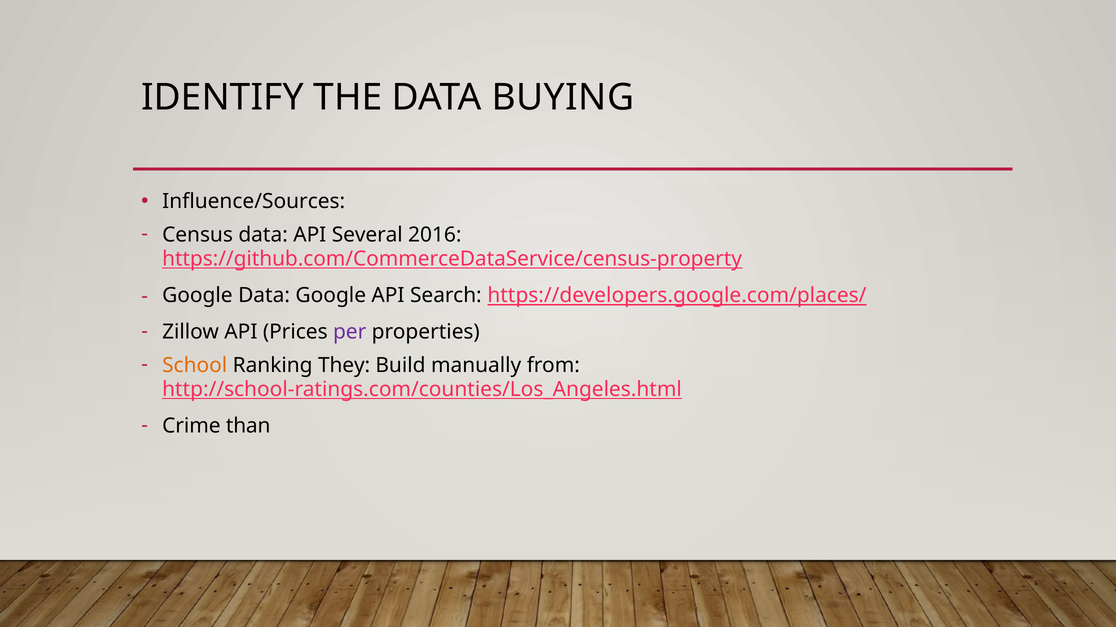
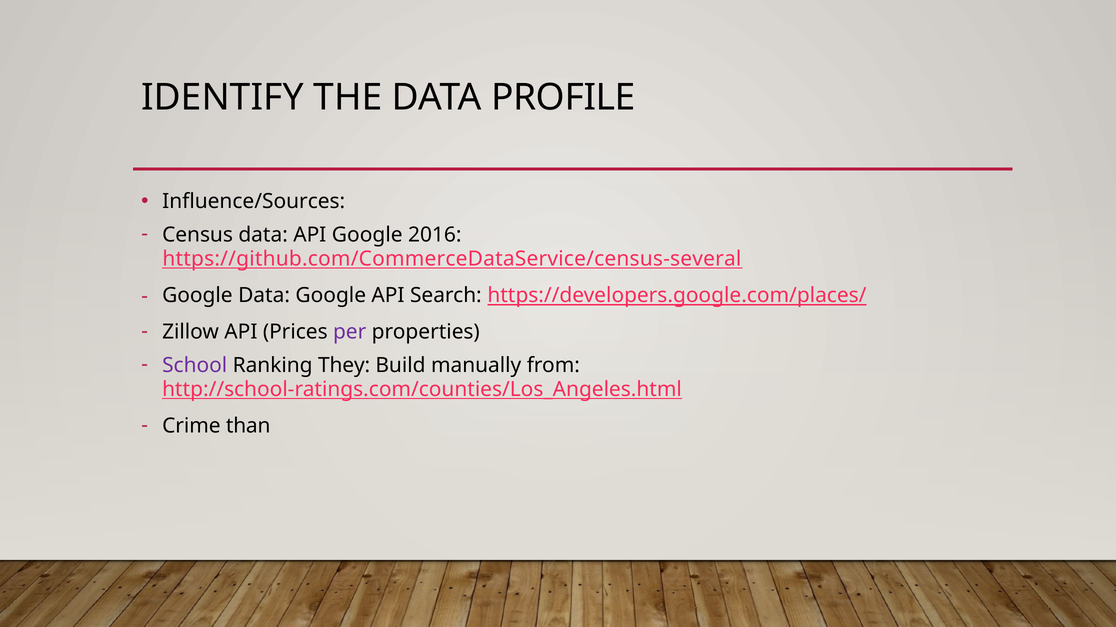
BUYING: BUYING -> PROFILE
API Several: Several -> Google
https://github.com/CommerceDataService/census-property: https://github.com/CommerceDataService/census-property -> https://github.com/CommerceDataService/census-several
School colour: orange -> purple
